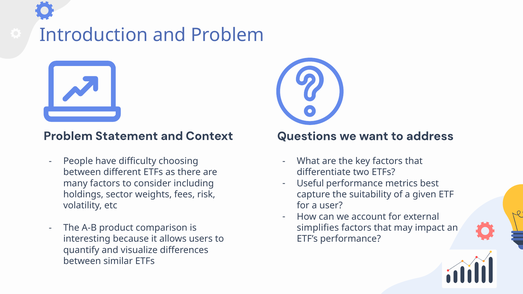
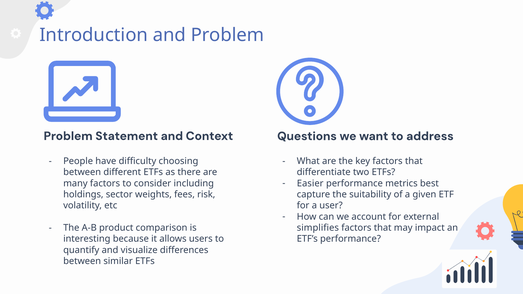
Useful: Useful -> Easier
